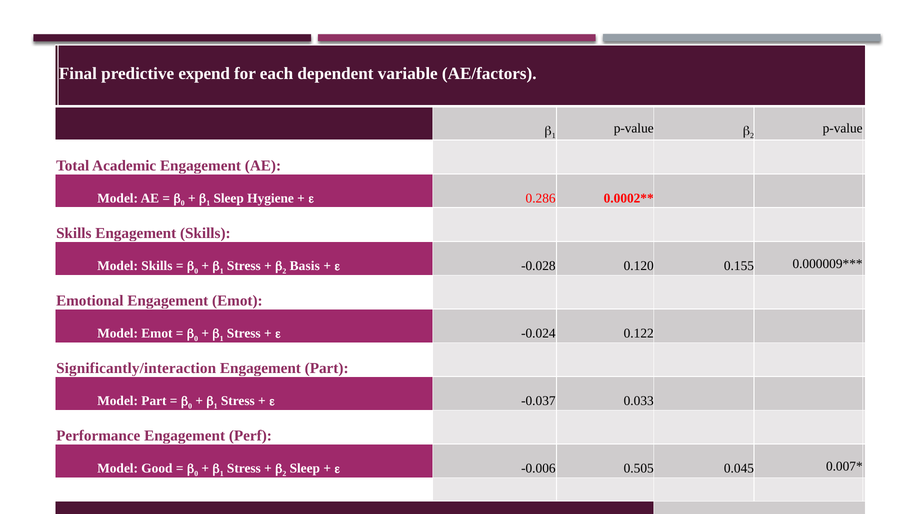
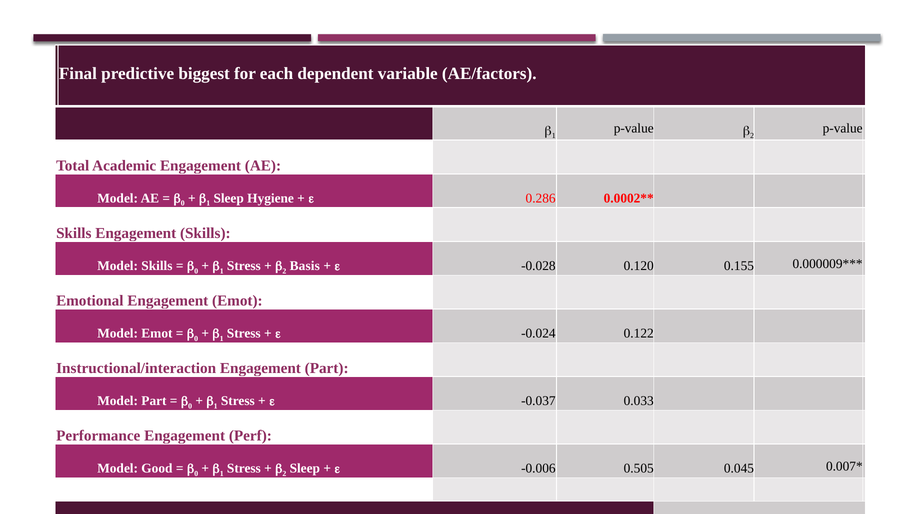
expend: expend -> biggest
Significantly/interaction: Significantly/interaction -> Instructional/interaction
